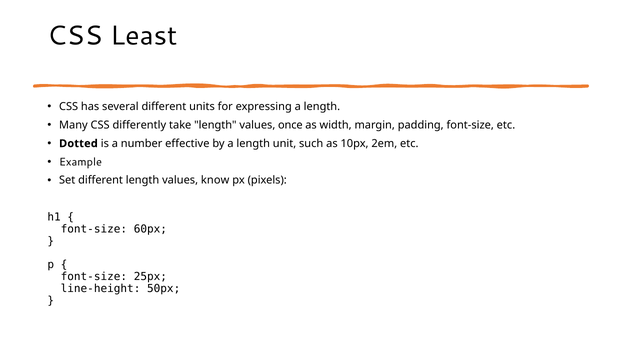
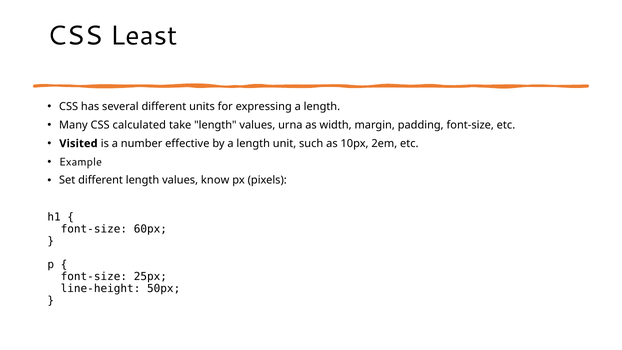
differently: differently -> calculated
once: once -> urna
Dotted: Dotted -> Visited
